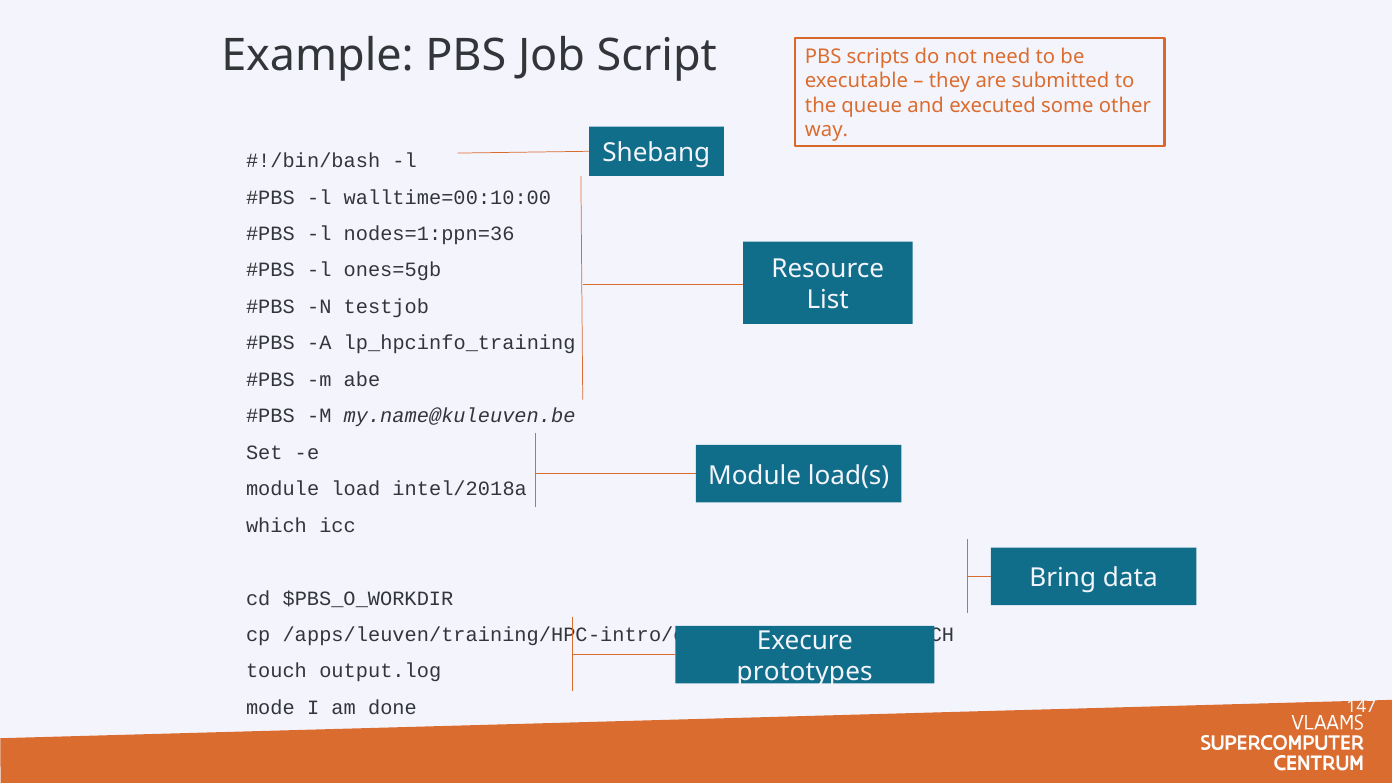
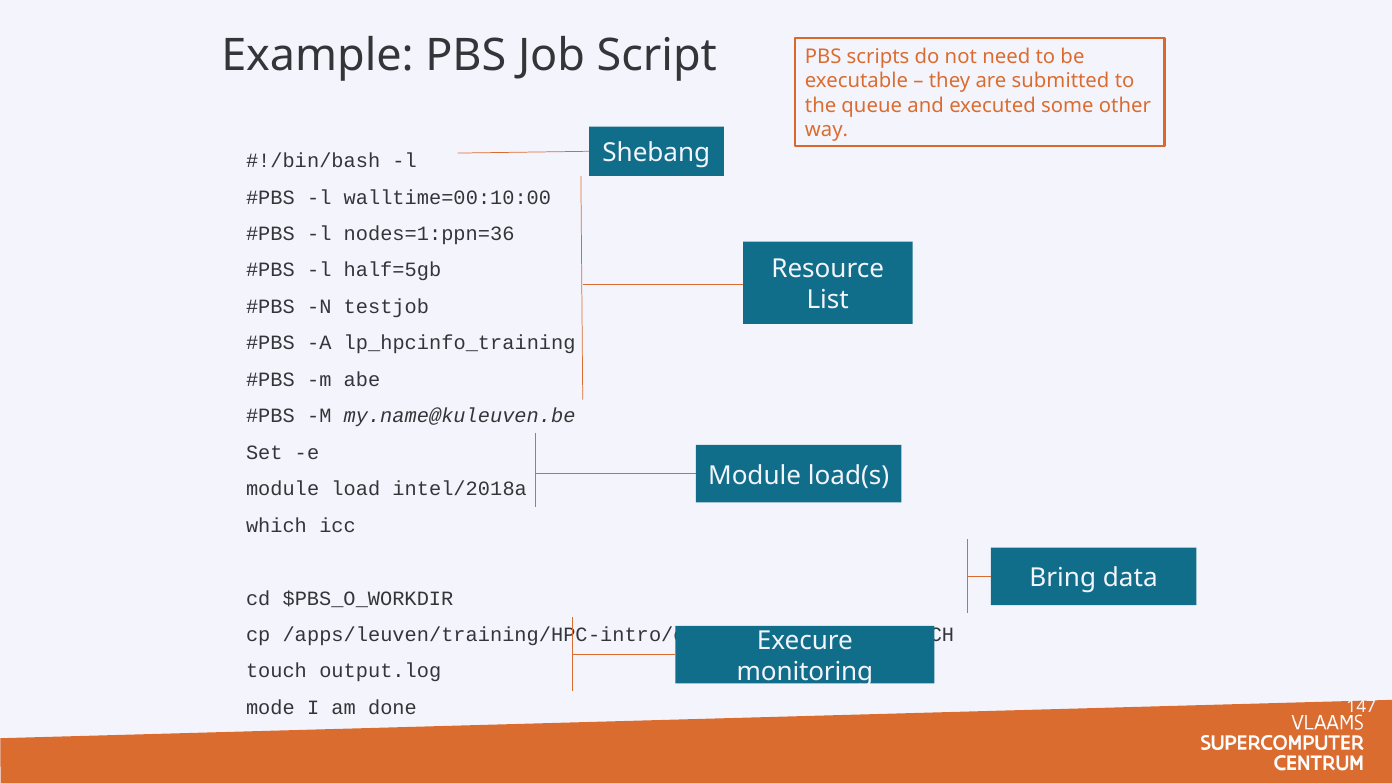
ones=5gb: ones=5gb -> half=5gb
prototypes: prototypes -> monitoring
